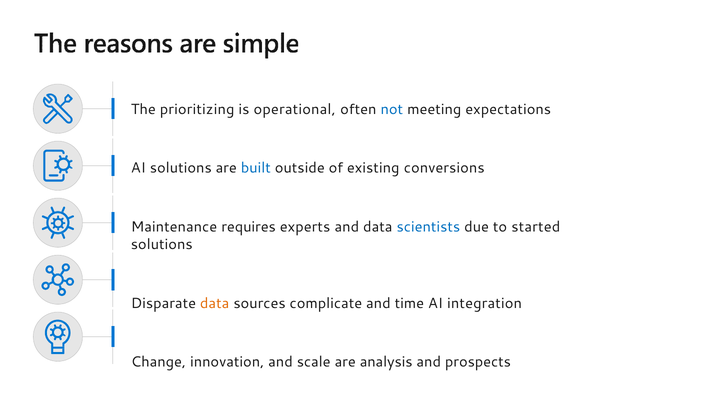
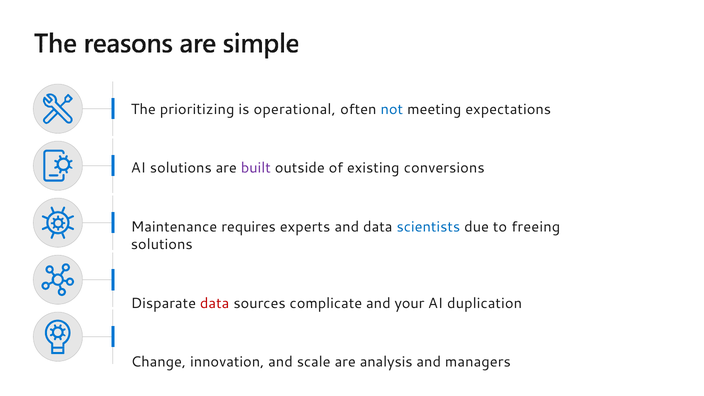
built colour: blue -> purple
started: started -> freeing
data at (215, 303) colour: orange -> red
time: time -> your
integration: integration -> duplication
prospects: prospects -> managers
